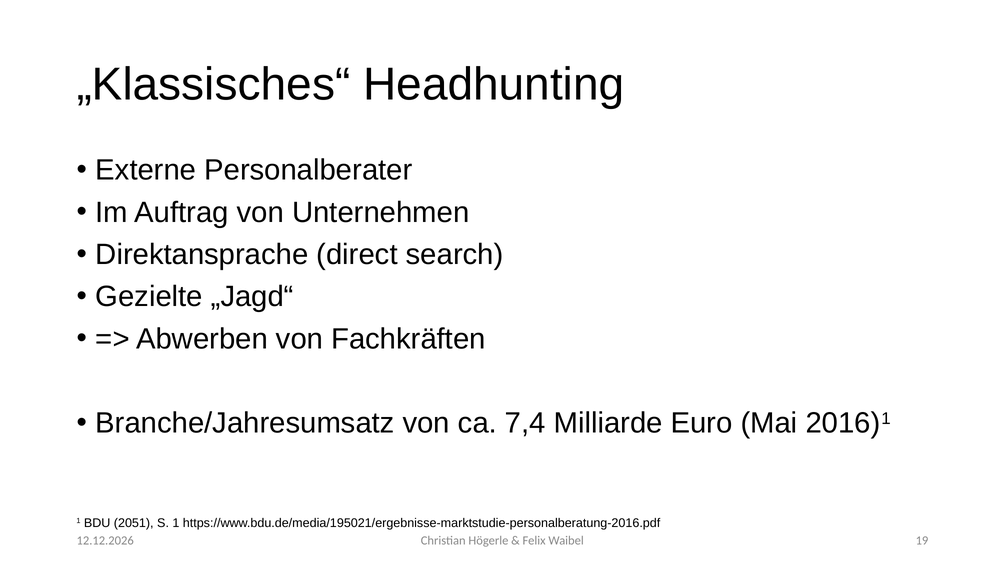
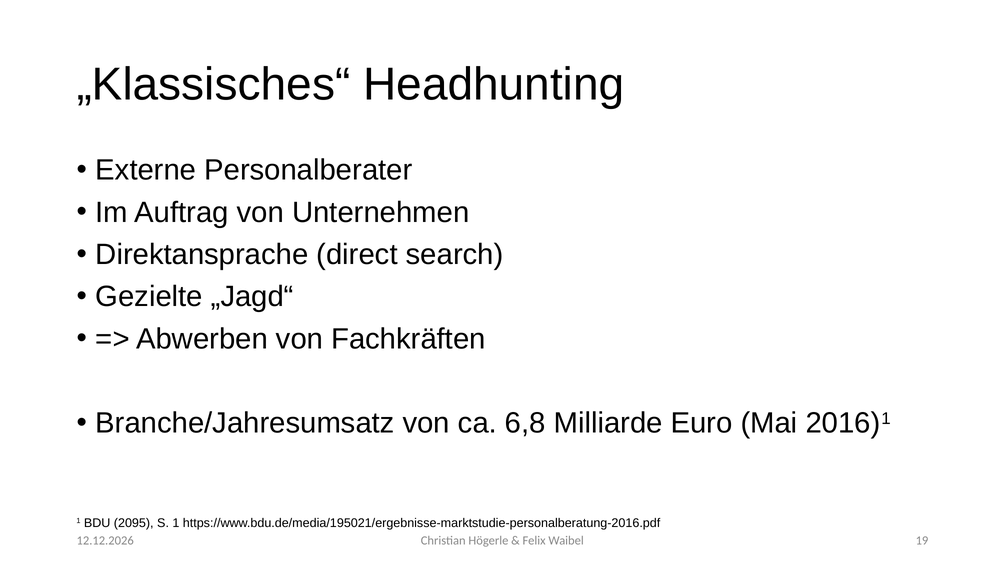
7,4: 7,4 -> 6,8
2051: 2051 -> 2095
